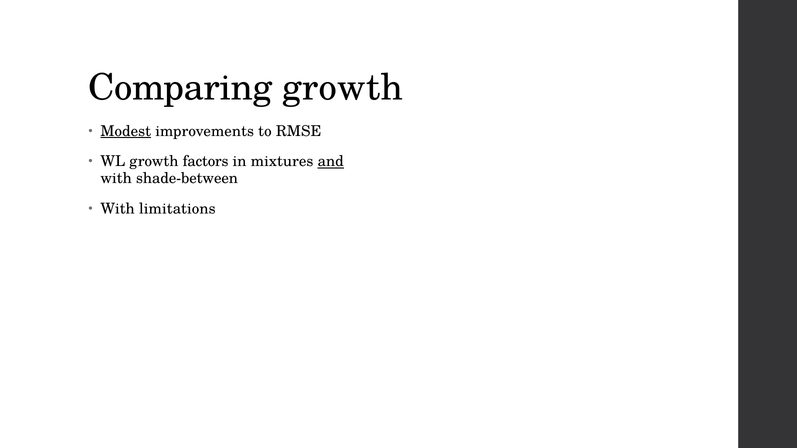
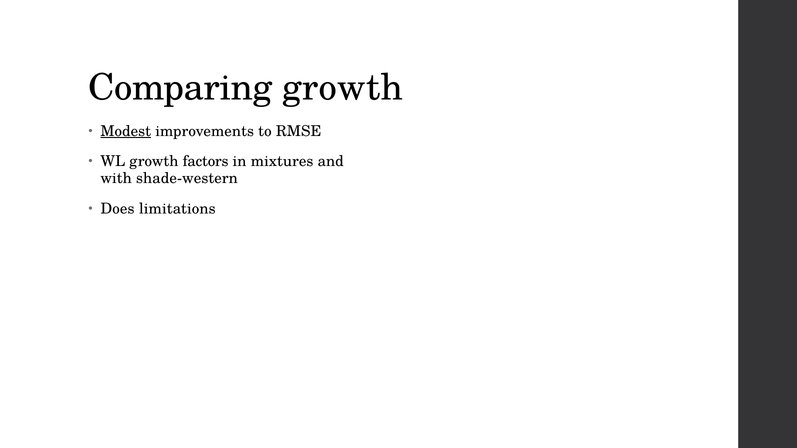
and underline: present -> none
shade-between: shade-between -> shade-western
With at (118, 209): With -> Does
